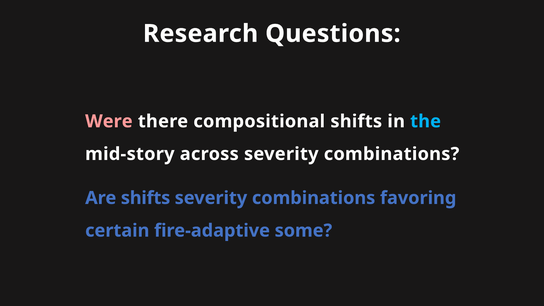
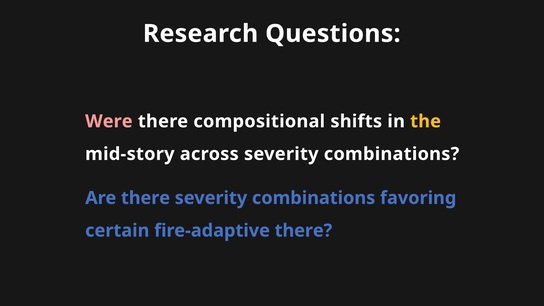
the colour: light blue -> yellow
Are shifts: shifts -> there
fire-adaptive some: some -> there
